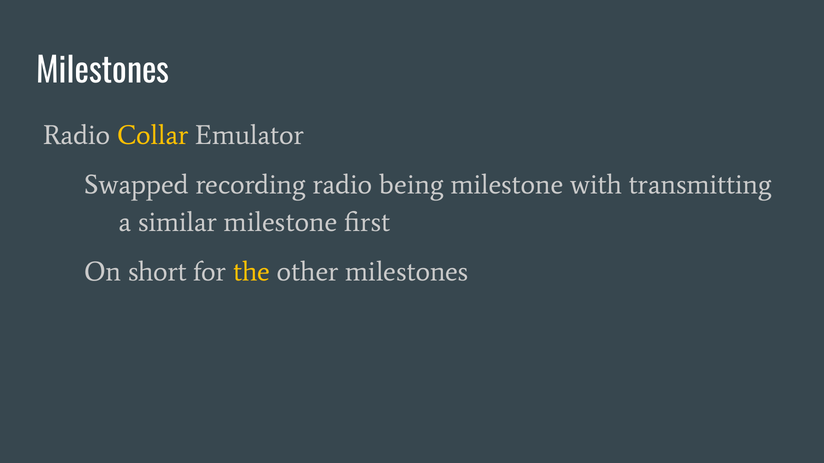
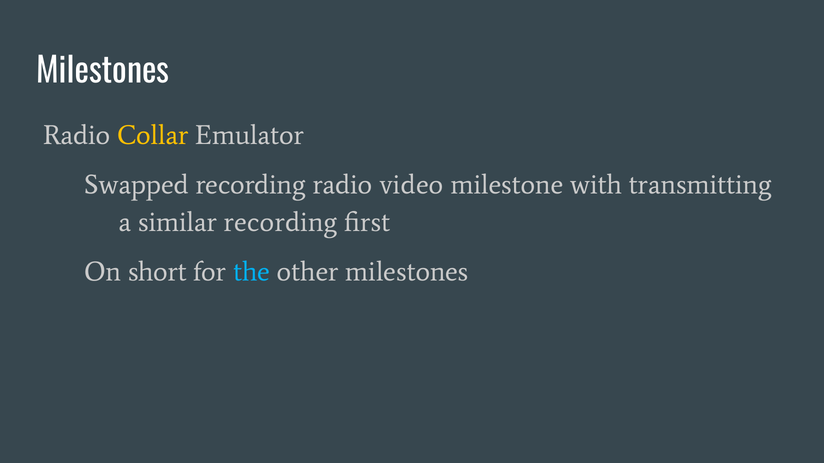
being: being -> video
similar milestone: milestone -> recording
the colour: yellow -> light blue
